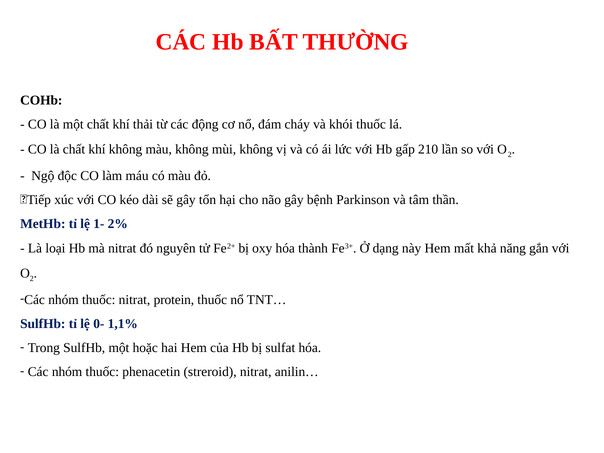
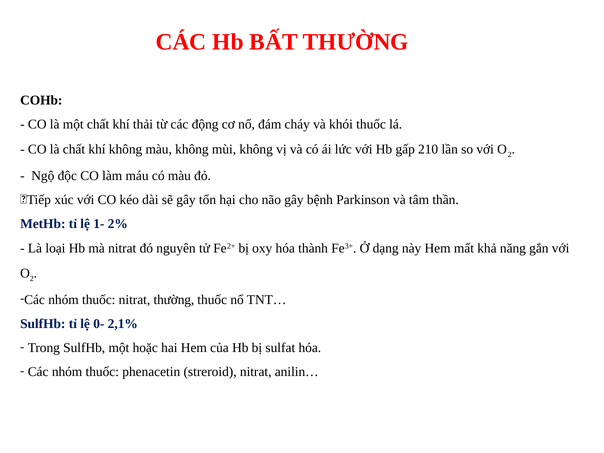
nitrat protein: protein -> thường
1,1%: 1,1% -> 2,1%
